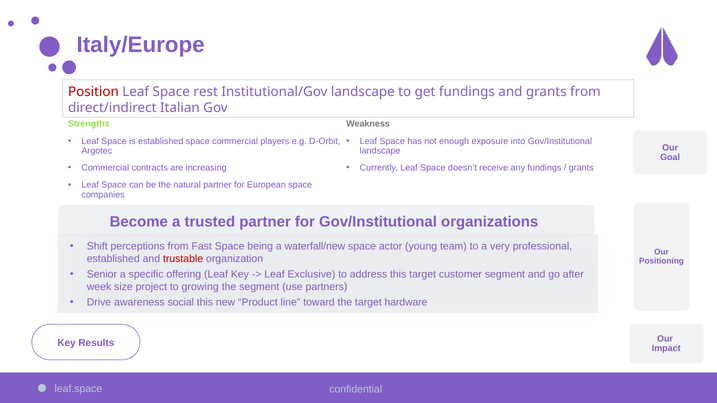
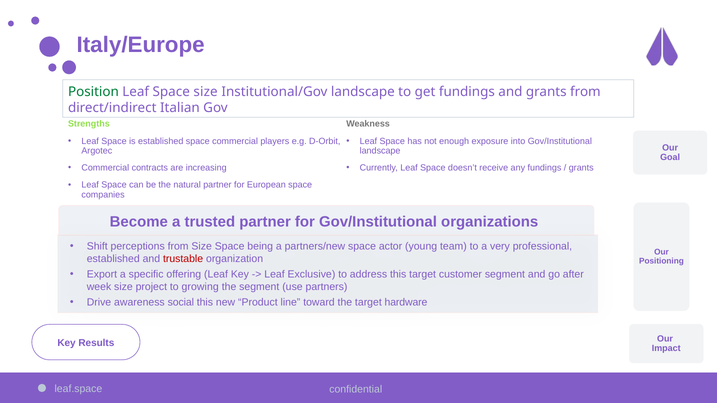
Position colour: red -> green
Space rest: rest -> size
from Fast: Fast -> Size
waterfall/new: waterfall/new -> partners/new
Senior: Senior -> Export
